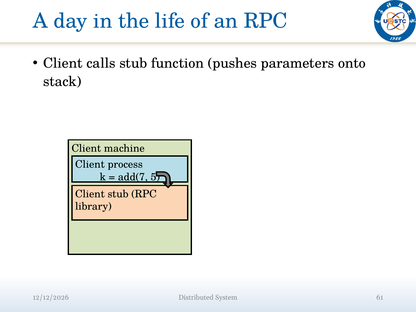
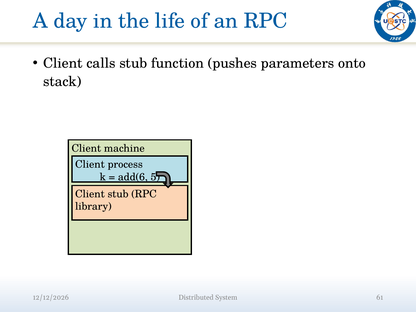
add(7: add(7 -> add(6
